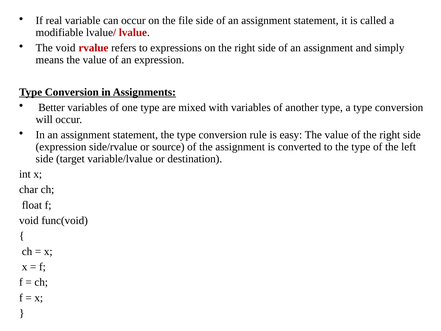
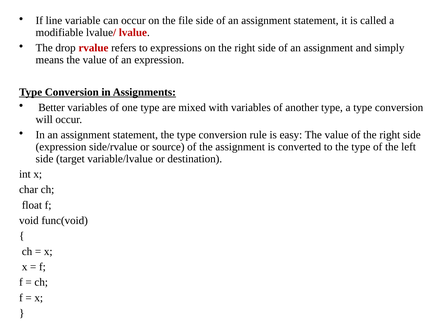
real: real -> line
The void: void -> drop
